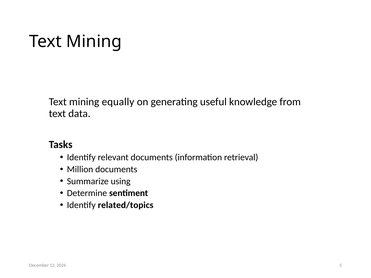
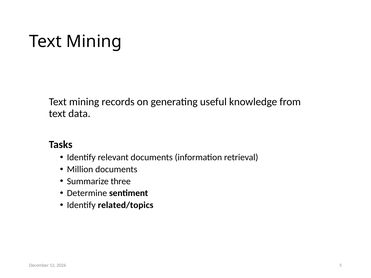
equally: equally -> records
using: using -> three
